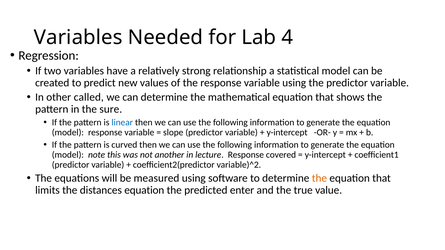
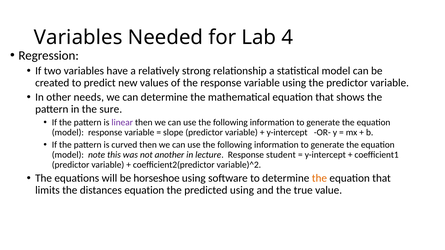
called: called -> needs
linear colour: blue -> purple
covered: covered -> student
measured: measured -> horseshoe
predicted enter: enter -> using
